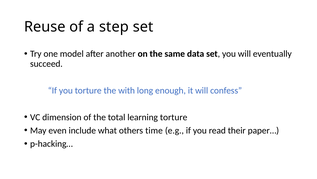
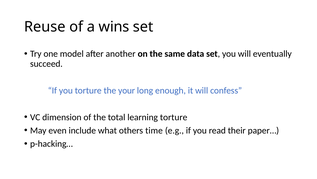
step: step -> wins
with: with -> your
